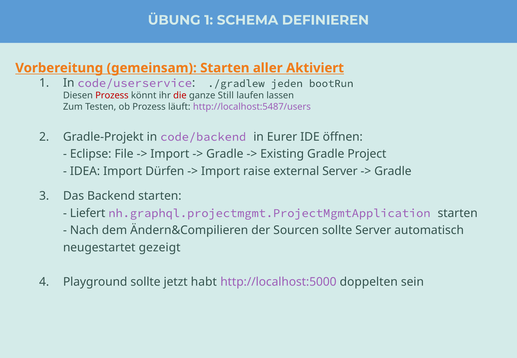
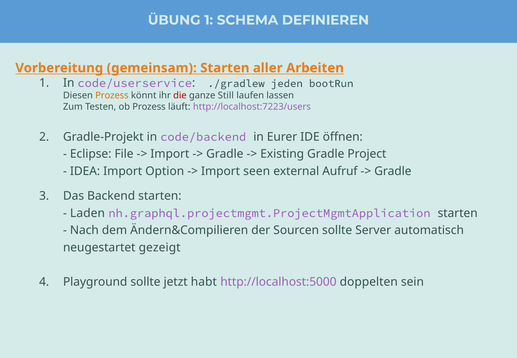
Aktiviert: Aktiviert -> Arbeiten
Prozess at (112, 96) colour: red -> orange
http://localhost:5487/users: http://localhost:5487/users -> http://localhost:7223/users
Dürfen: Dürfen -> Option
raise: raise -> seen
external Server: Server -> Aufruf
Liefert: Liefert -> Laden
